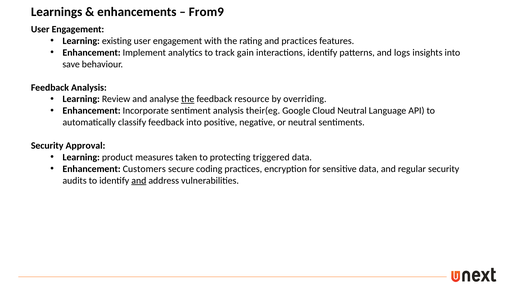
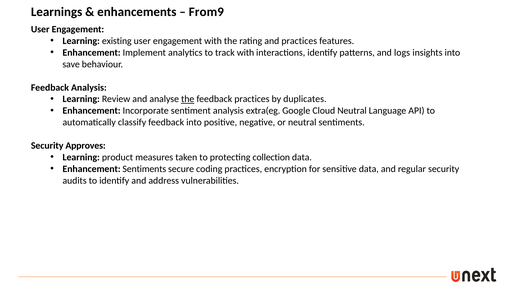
track gain: gain -> with
feedback resource: resource -> practices
overriding: overriding -> duplicates
their(eg: their(eg -> extra(eg
Approval: Approval -> Approves
triggered: triggered -> collection
Enhancement Customers: Customers -> Sentiments
and at (139, 181) underline: present -> none
